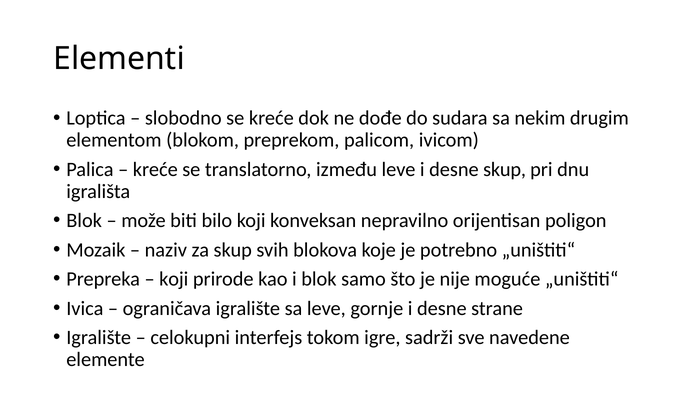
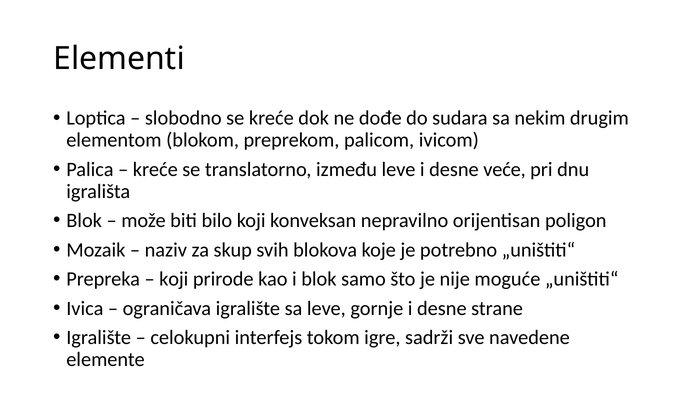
desne skup: skup -> veće
